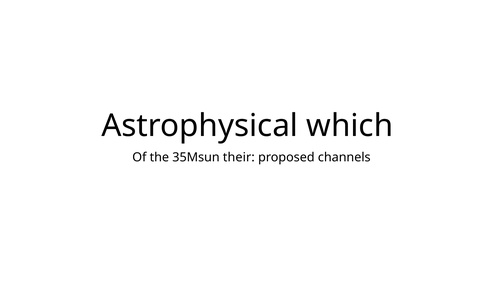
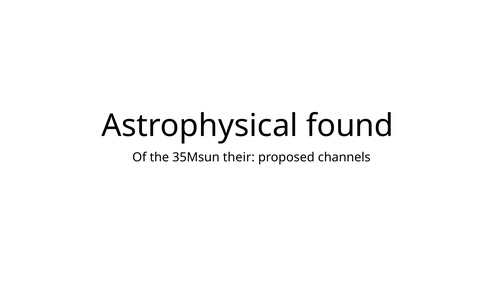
which: which -> found
